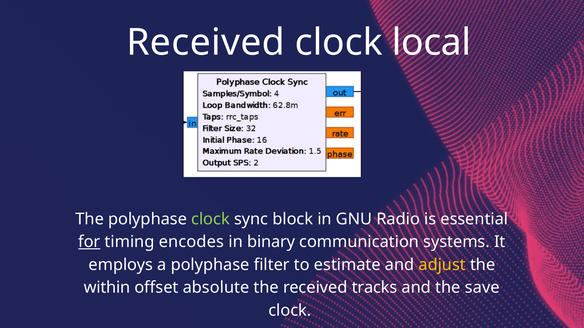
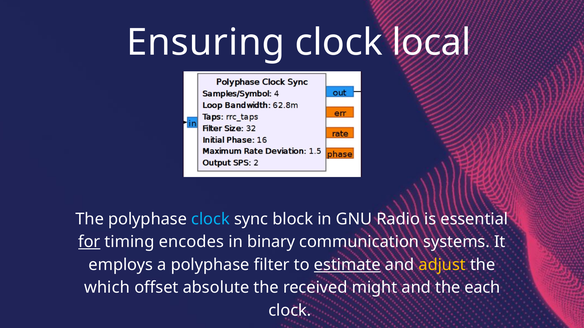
Received at (206, 42): Received -> Ensuring
clock at (211, 219) colour: light green -> light blue
estimate underline: none -> present
within: within -> which
tracks: tracks -> might
save: save -> each
